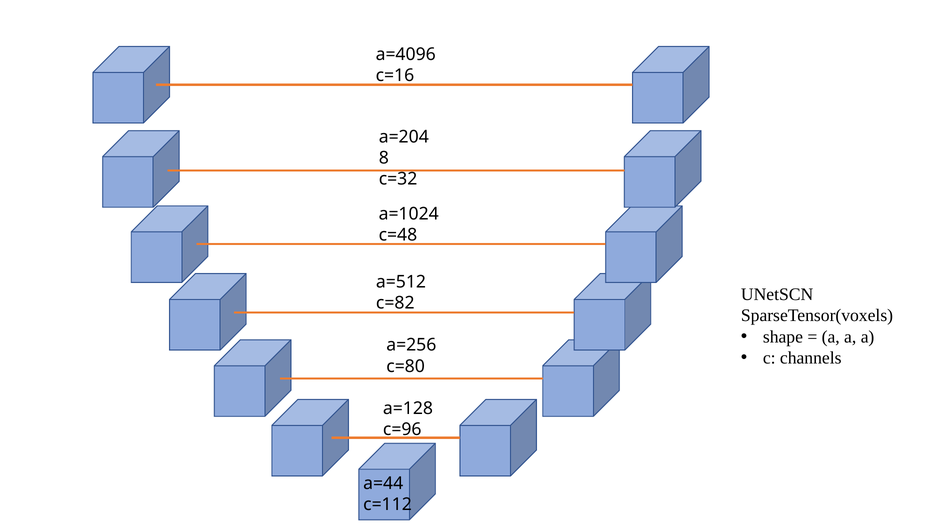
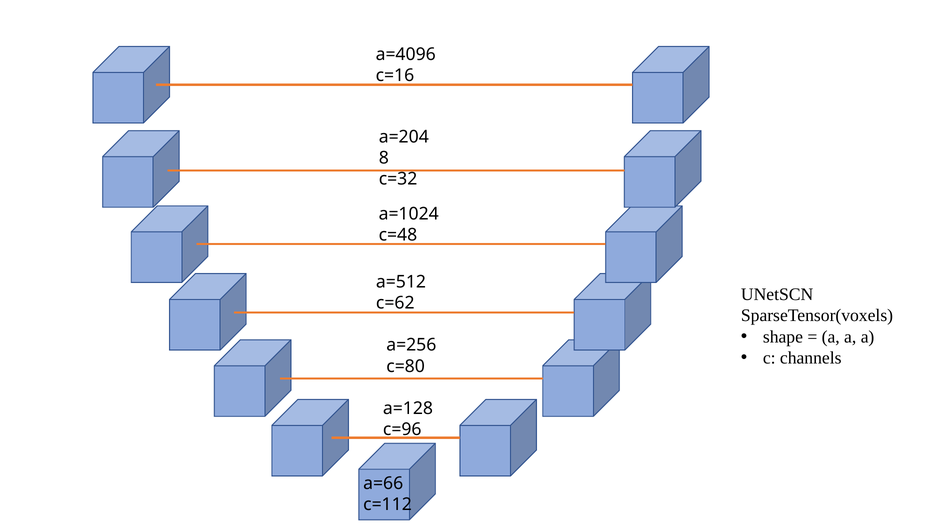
c=82: c=82 -> c=62
a=44: a=44 -> a=66
